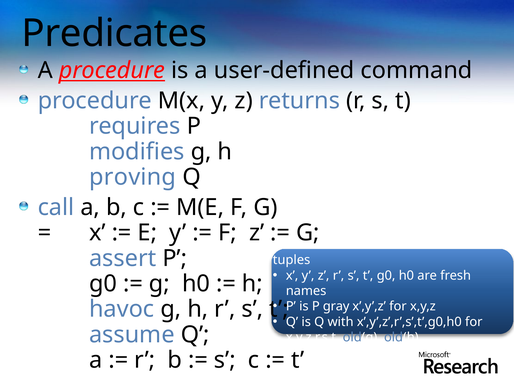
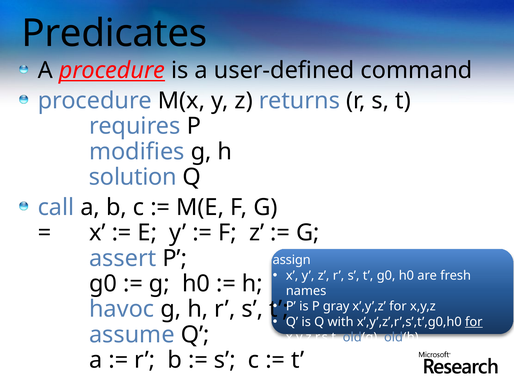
proving: proving -> solution
tuples: tuples -> assign
for at (474, 321) underline: none -> present
